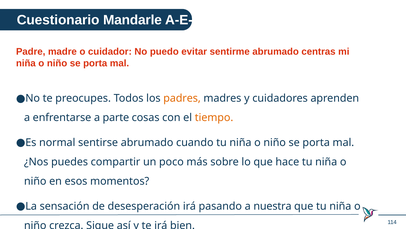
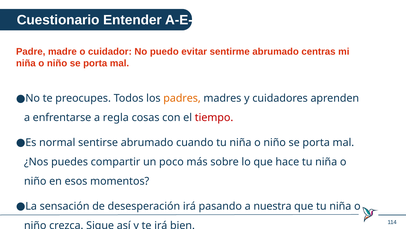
Mandarle: Mandarle -> Entender
parte: parte -> regla
tiempo colour: orange -> red
